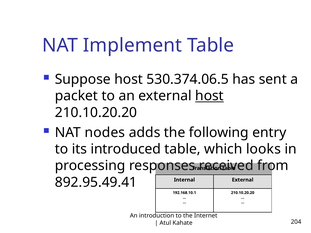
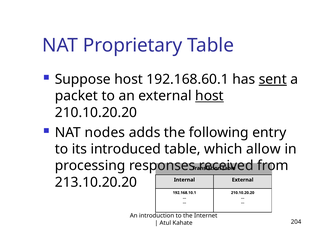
Implement: Implement -> Proprietary
530.374.06.5: 530.374.06.5 -> 192.168.60.1
sent underline: none -> present
looks: looks -> allow
892.95.49.41: 892.95.49.41 -> 213.10.20.20
